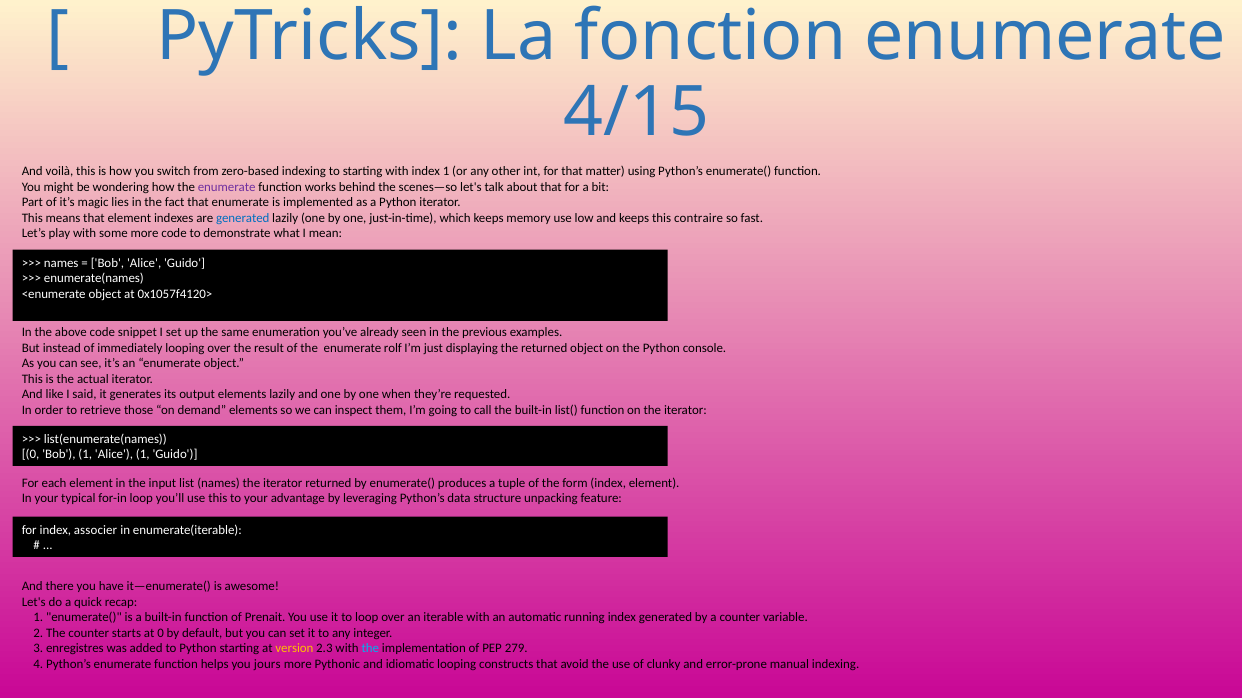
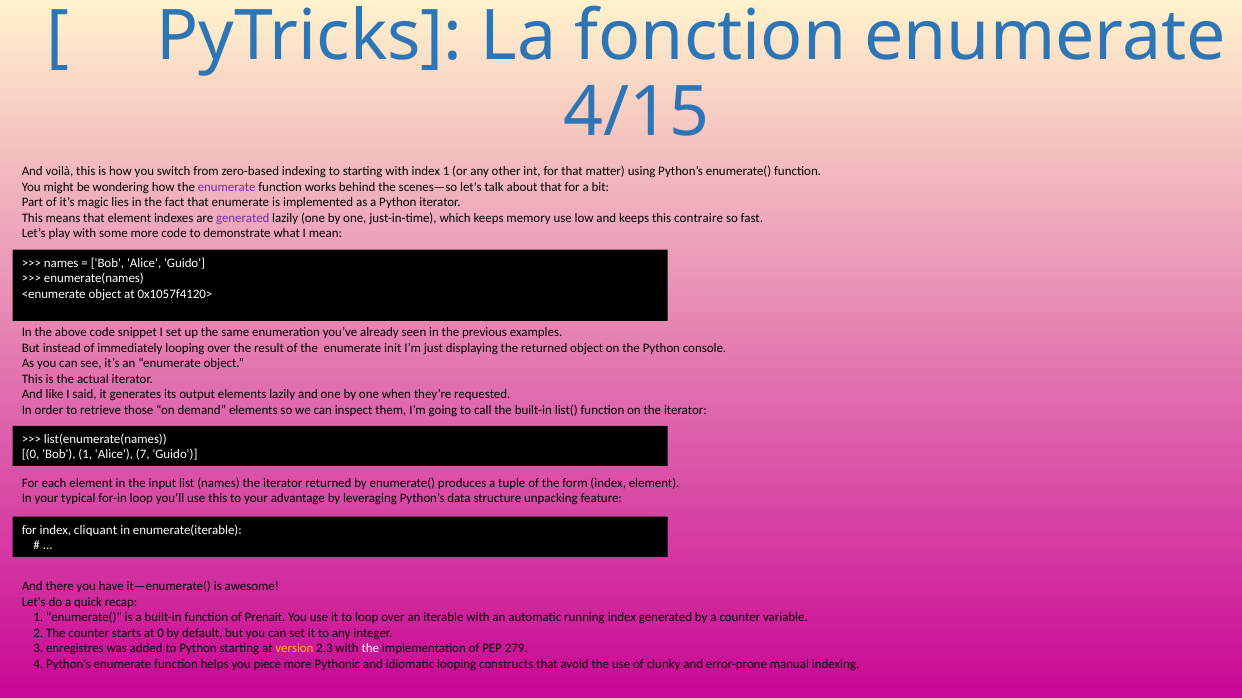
generated at (243, 218) colour: blue -> purple
rolf: rolf -> init
Alice 1: 1 -> 7
associer: associer -> cliquant
the at (370, 649) colour: light blue -> white
jours: jours -> piece
